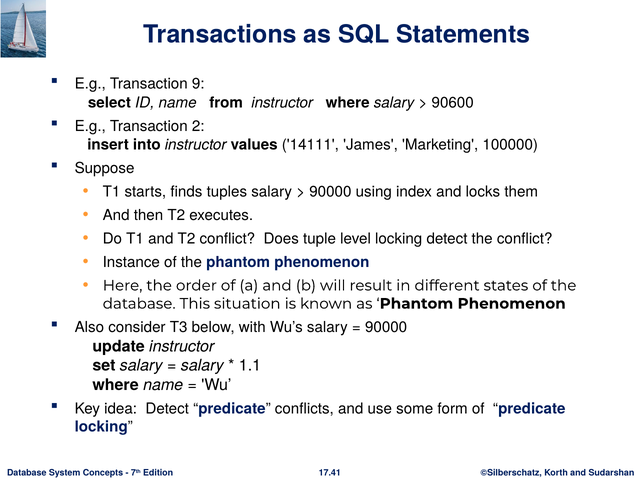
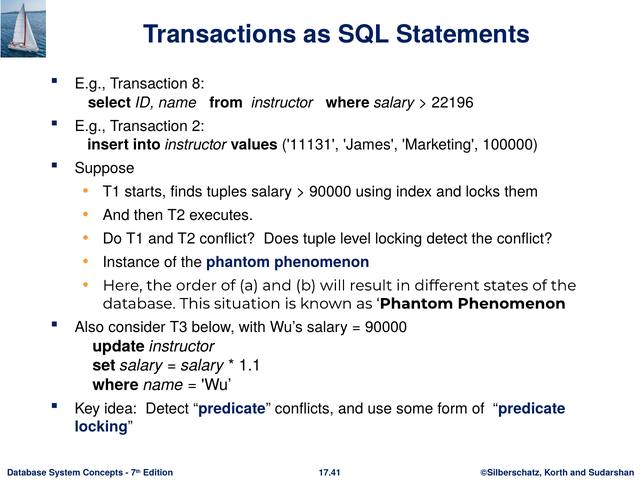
9: 9 -> 8
90600: 90600 -> 22196
14111: 14111 -> 11131
